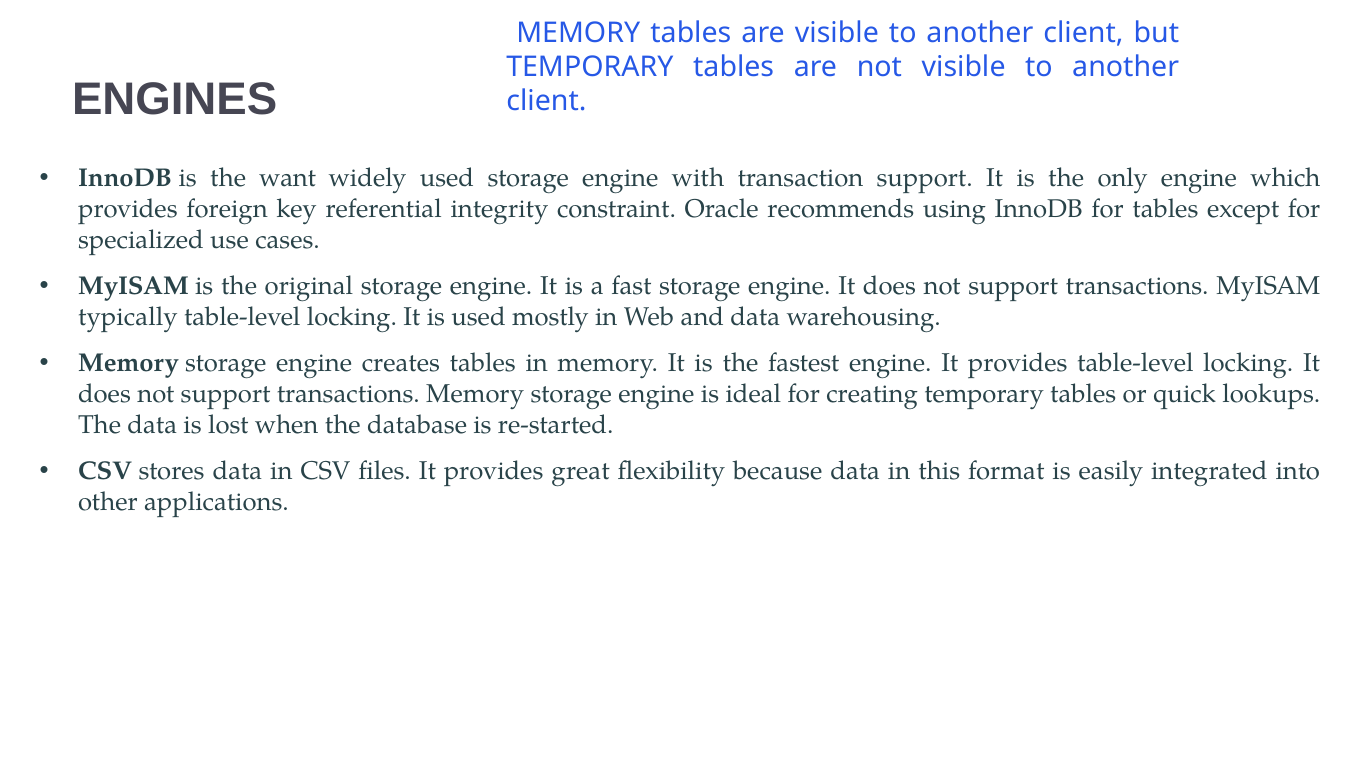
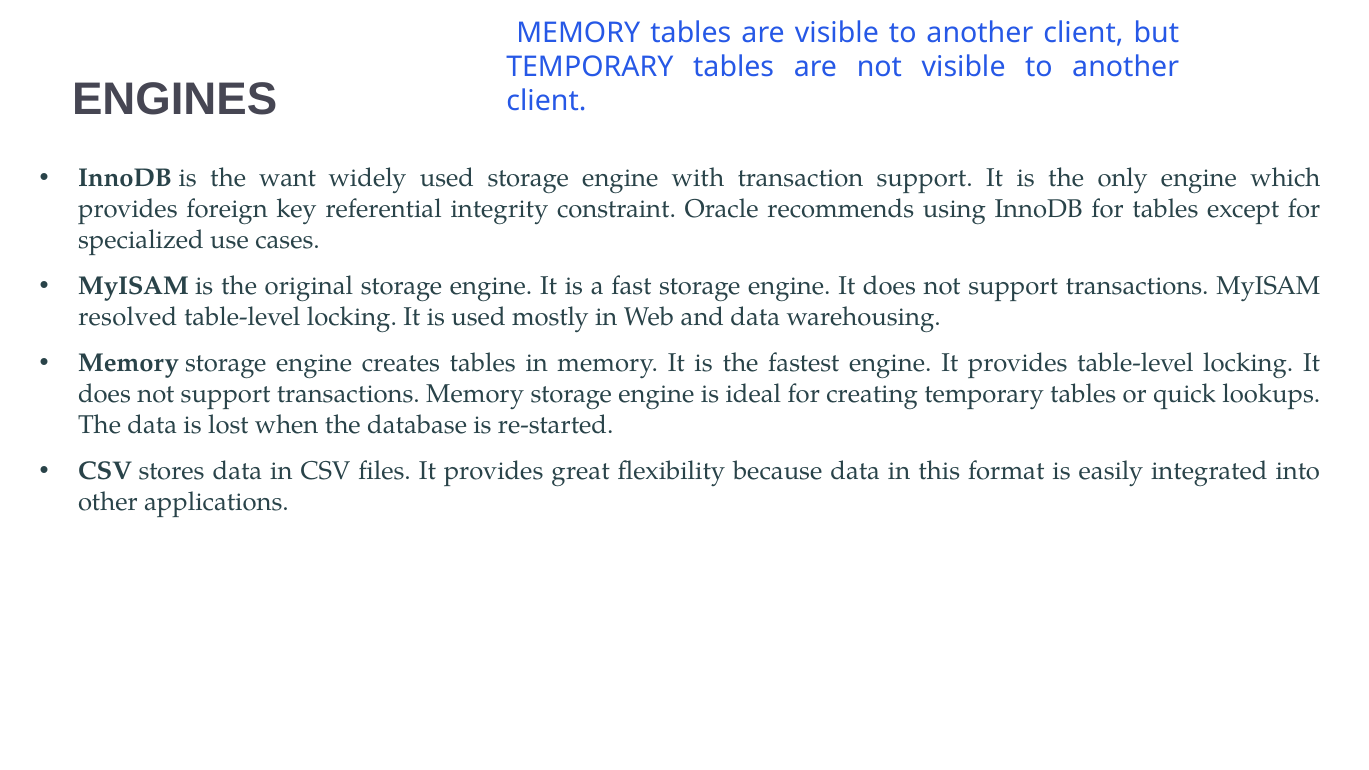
typically: typically -> resolved
